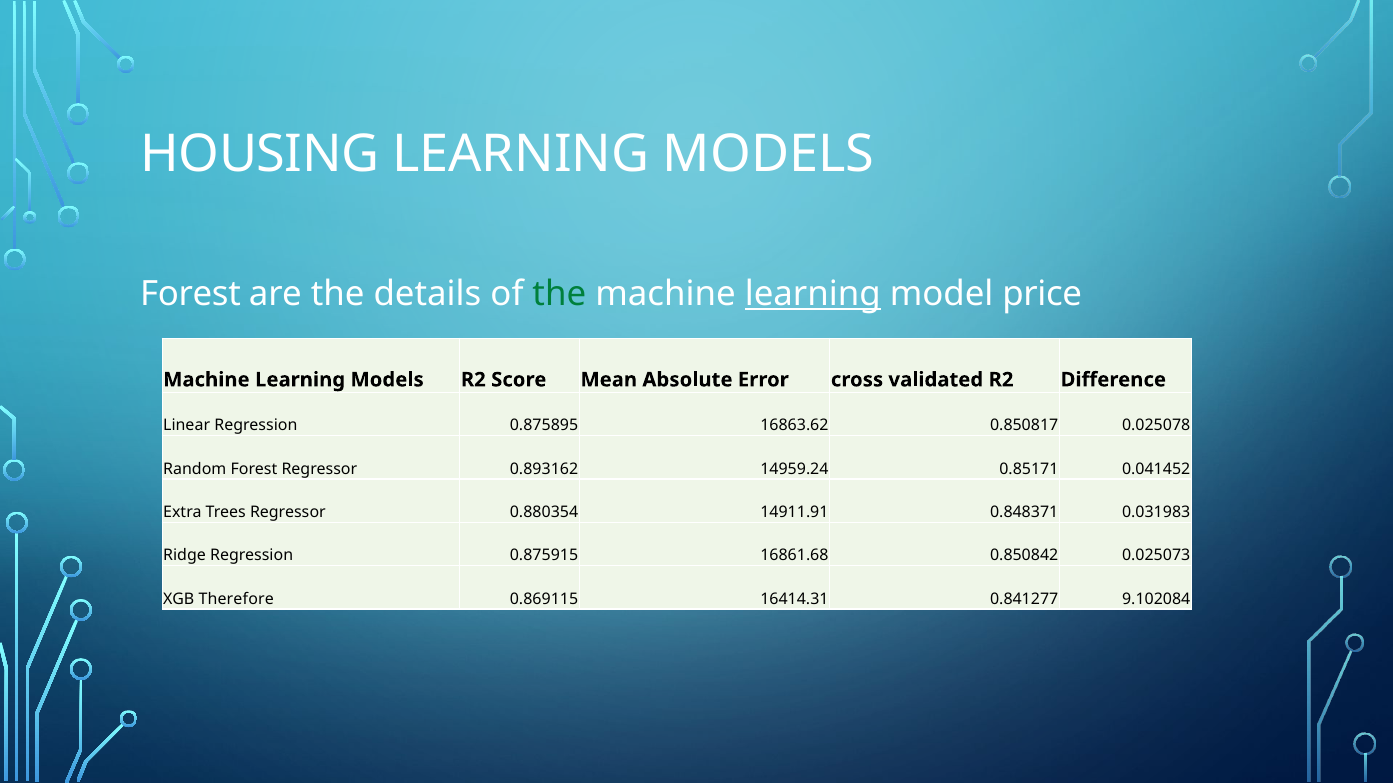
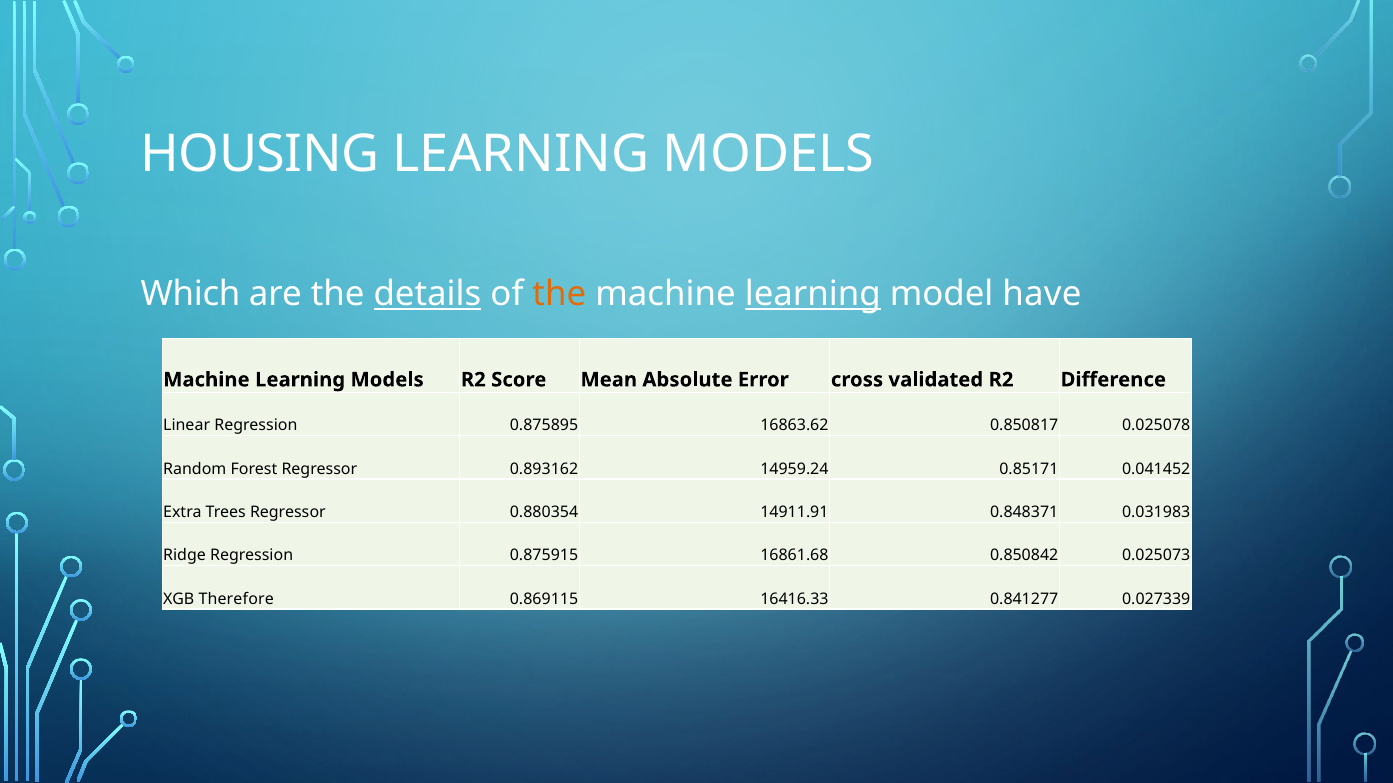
Forest at (191, 294): Forest -> Which
details underline: none -> present
the at (559, 294) colour: green -> orange
price: price -> have
16414.31: 16414.31 -> 16416.33
9.102084: 9.102084 -> 0.027339
